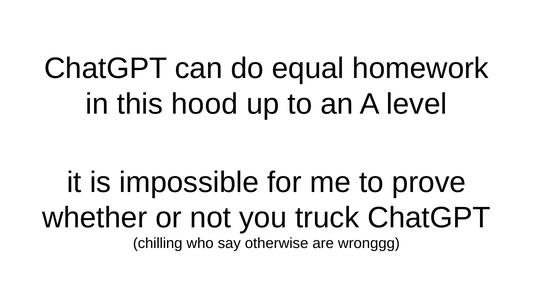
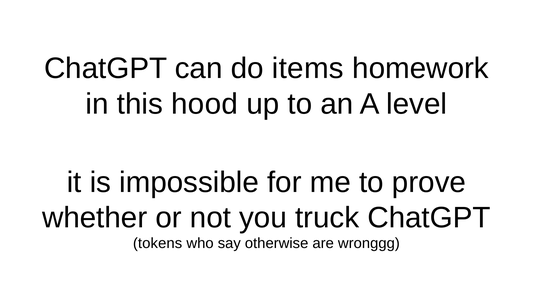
equal: equal -> items
chilling: chilling -> tokens
